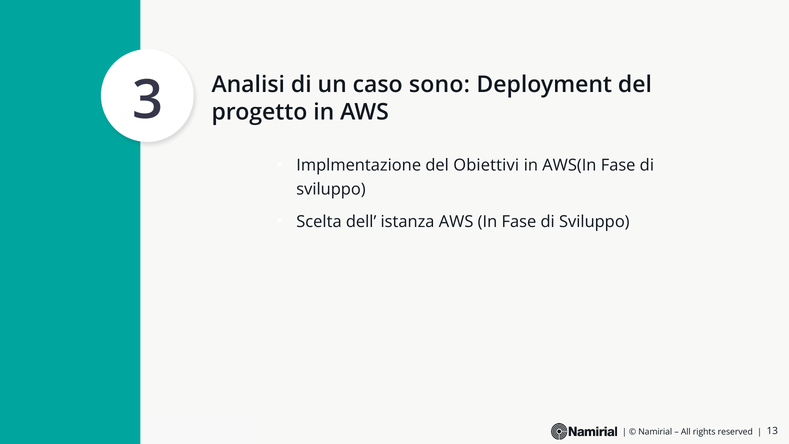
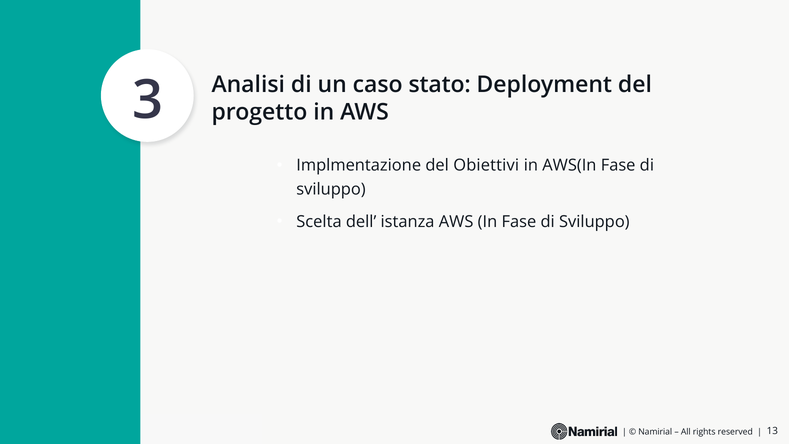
sono: sono -> stato
